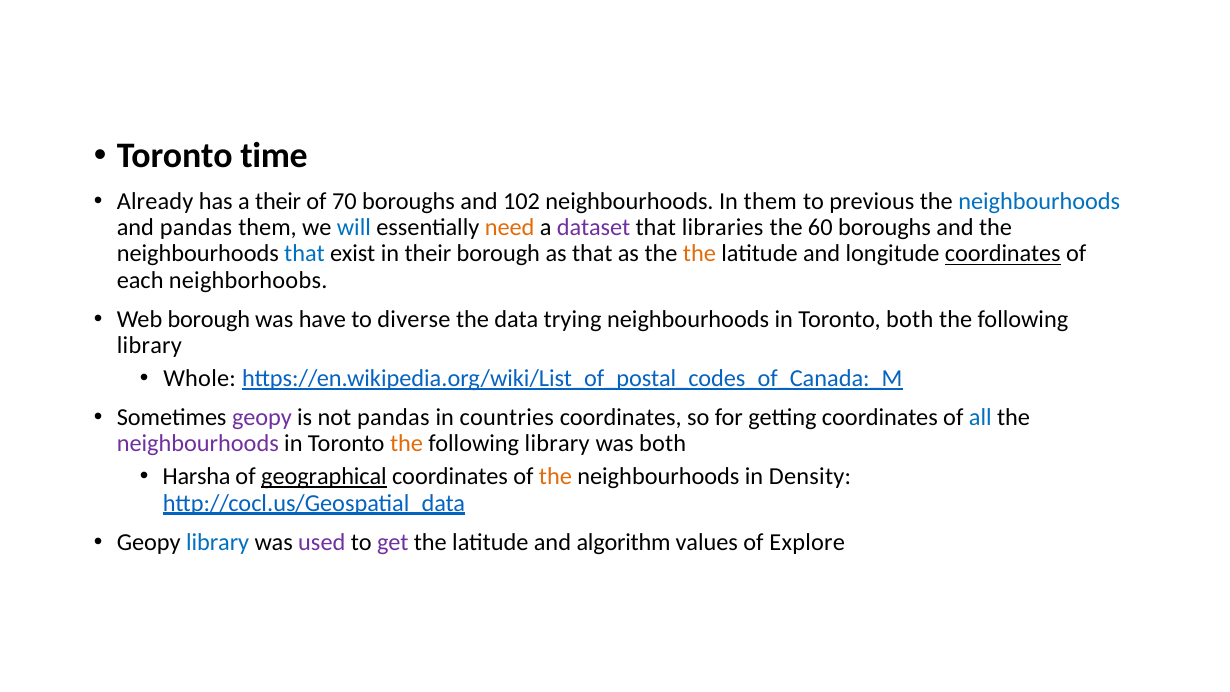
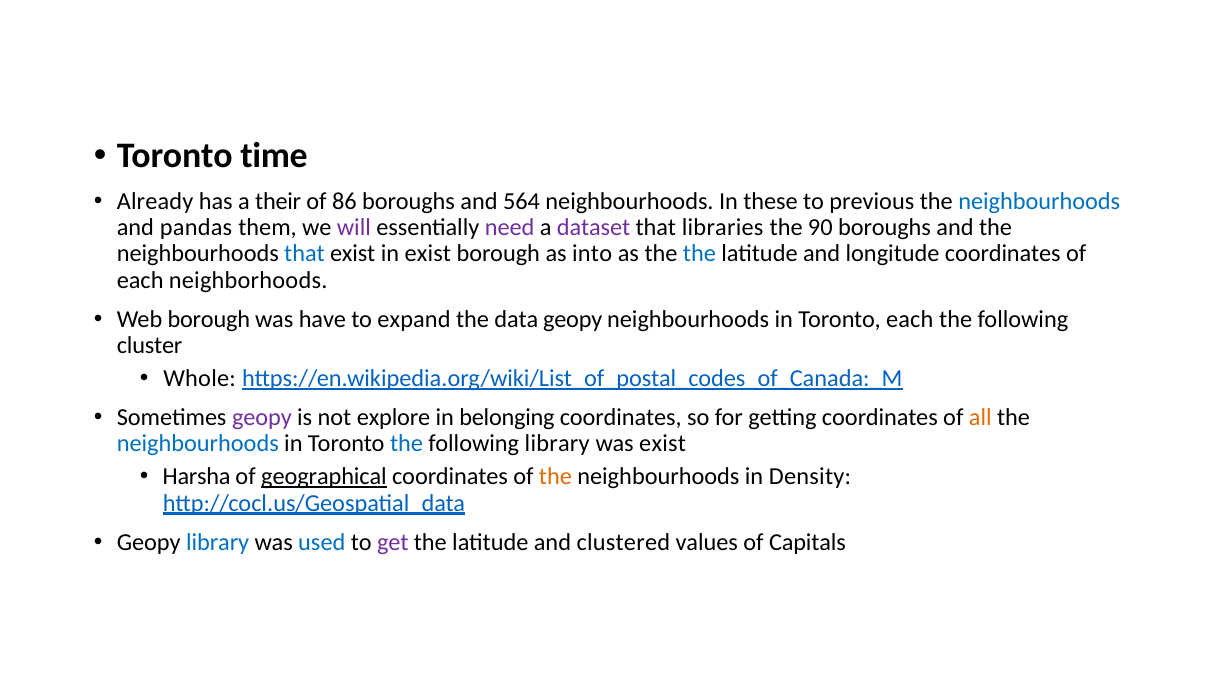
70: 70 -> 86
102: 102 -> 564
In them: them -> these
will colour: blue -> purple
need colour: orange -> purple
60: 60 -> 90
in their: their -> exist
as that: that -> into
the at (699, 254) colour: orange -> blue
coordinates at (1003, 254) underline: present -> none
neighborhoobs: neighborhoobs -> neighborhoods
diverse: diverse -> expand
data trying: trying -> geopy
Toronto both: both -> each
library at (149, 345): library -> cluster
not pandas: pandas -> explore
countries: countries -> belonging
all colour: blue -> orange
neighbourhoods at (198, 444) colour: purple -> blue
the at (407, 444) colour: orange -> blue
was both: both -> exist
used colour: purple -> blue
algorithm: algorithm -> clustered
Explore: Explore -> Capitals
